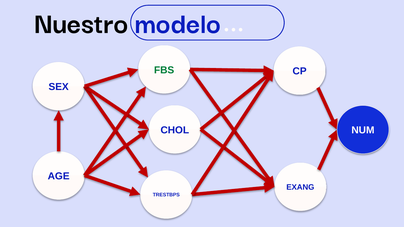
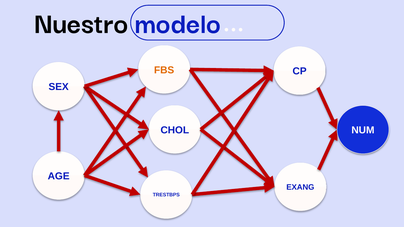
FBS colour: green -> orange
